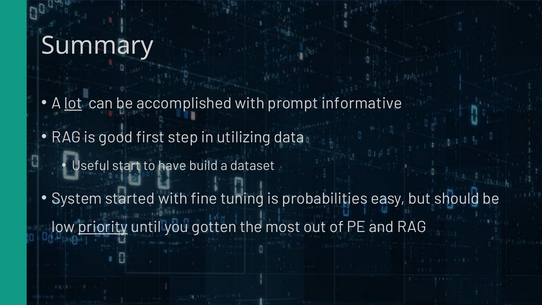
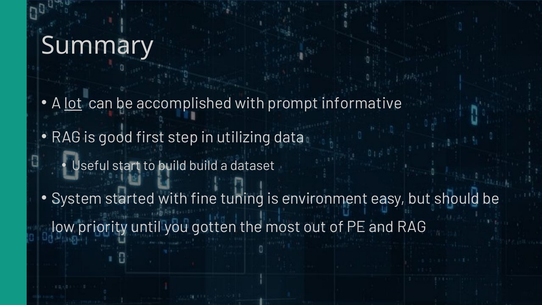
to have: have -> build
probabilities: probabilities -> environment
priority underline: present -> none
